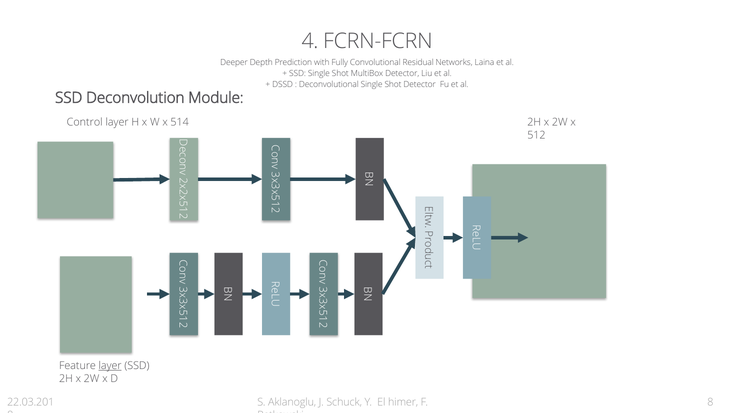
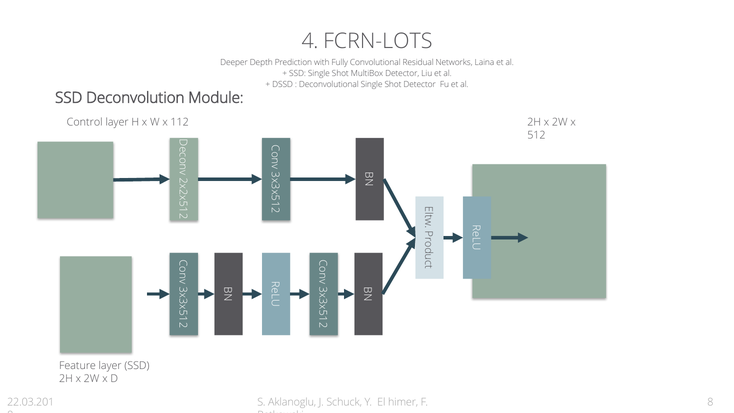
FCRN-FCRN: FCRN-FCRN -> FCRN-LOTS
514: 514 -> 112
layer at (110, 366) underline: present -> none
